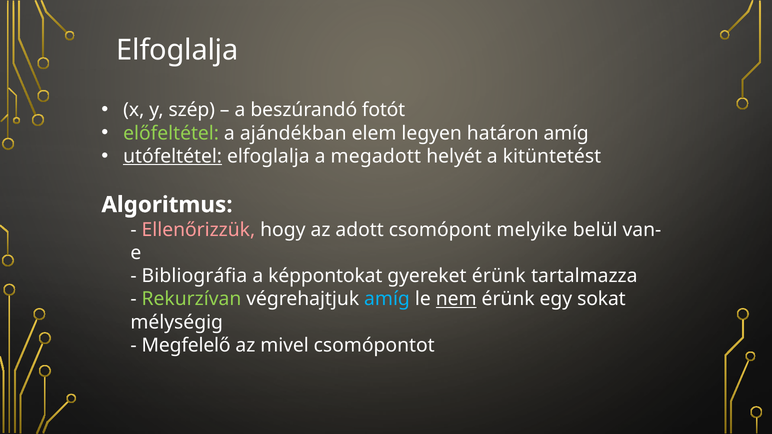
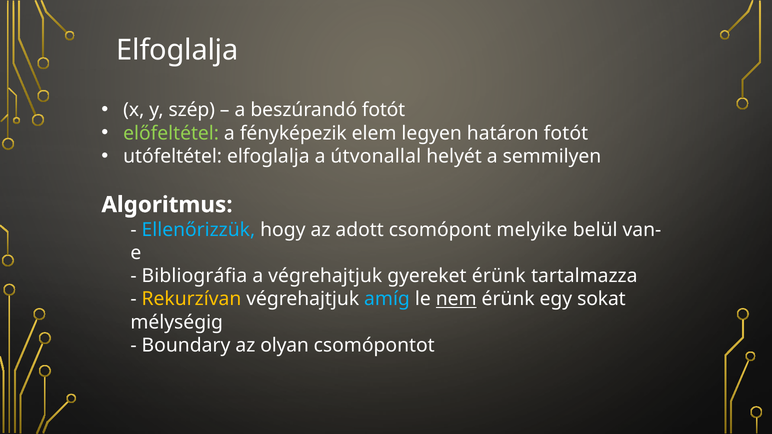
ajándékban: ajándékban -> fényképezik
határon amíg: amíg -> fotót
utófeltétel underline: present -> none
megadott: megadott -> útvonallal
kitüntetést: kitüntetést -> semmilyen
Ellenőrizzük colour: pink -> light blue
a képpontokat: képpontokat -> végrehajtjuk
Rekurzívan colour: light green -> yellow
Megfelelő: Megfelelő -> Boundary
mivel: mivel -> olyan
